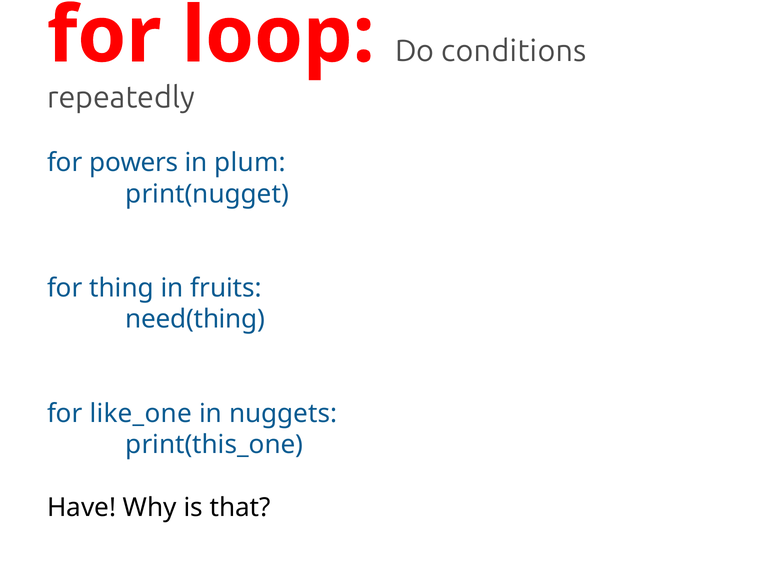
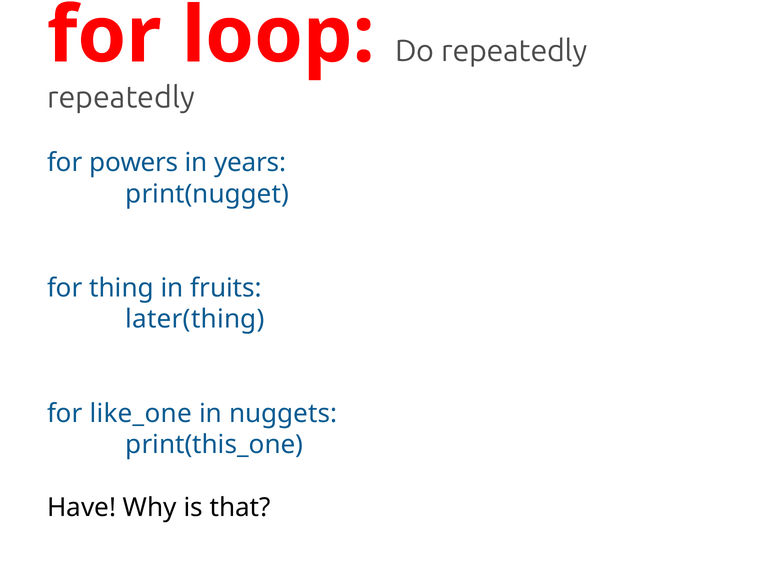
Do conditions: conditions -> repeatedly
plum: plum -> years
need(thing: need(thing -> later(thing
